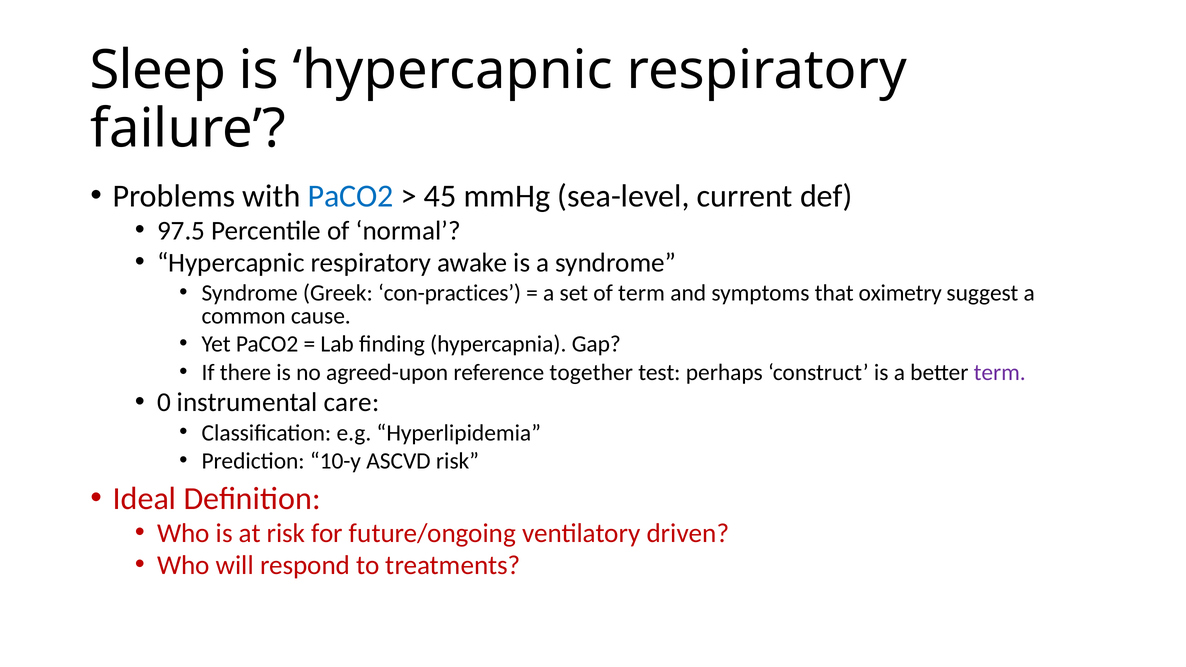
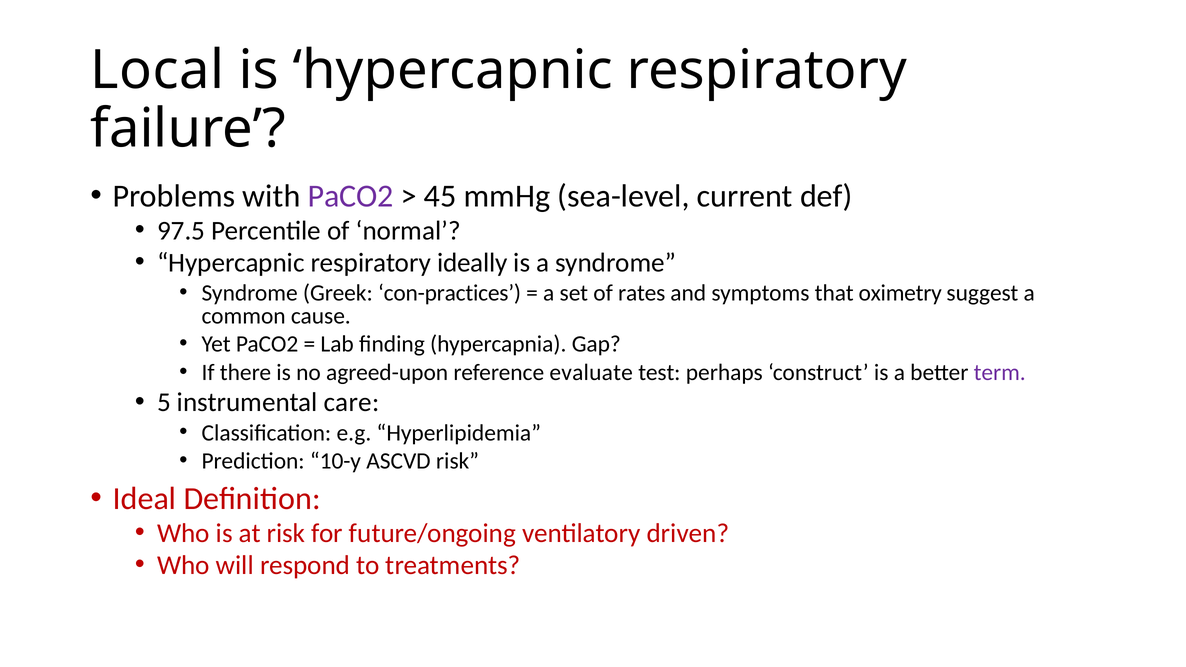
Sleep: Sleep -> Local
PaCO2 at (351, 196) colour: blue -> purple
awake: awake -> ideally
of term: term -> rates
together: together -> evaluate
0: 0 -> 5
